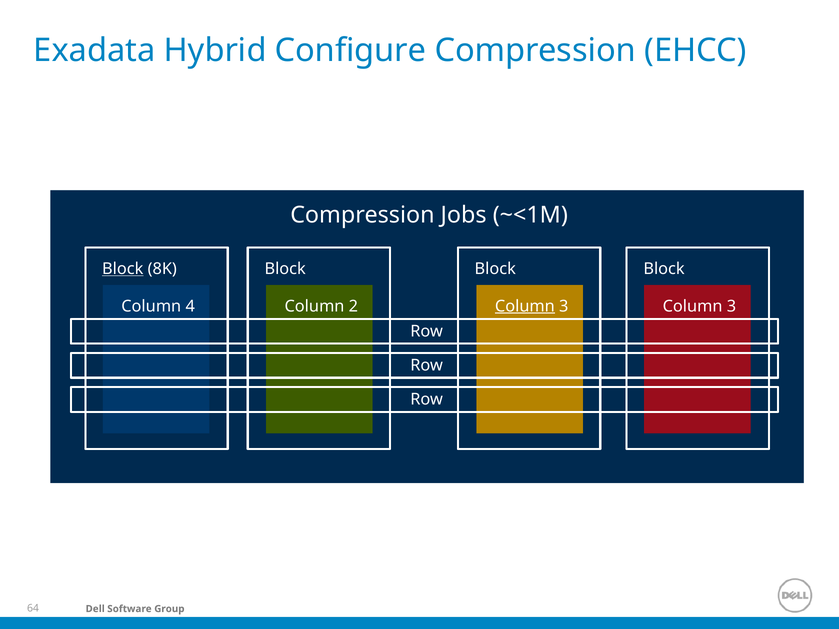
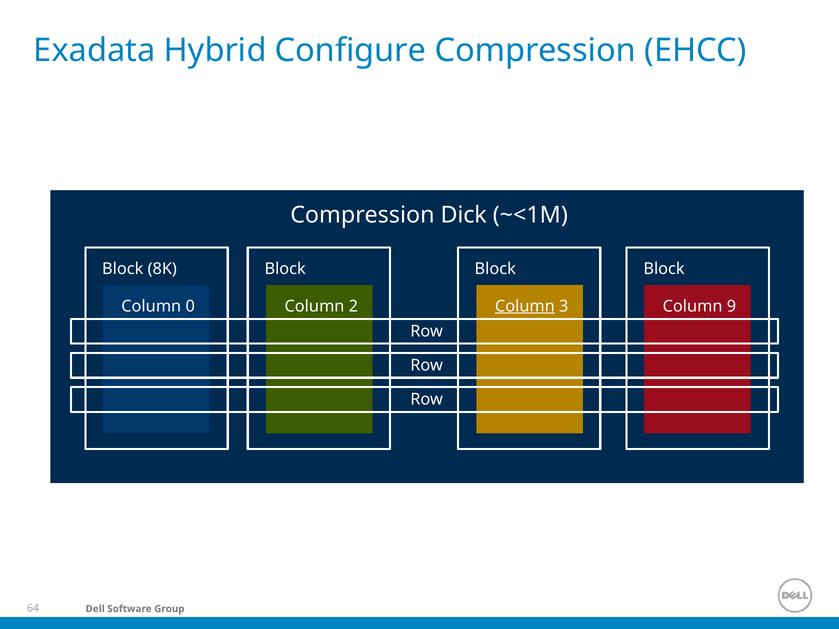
Jobs: Jobs -> Dick
Block at (123, 269) underline: present -> none
4: 4 -> 0
3 Column 3: 3 -> 9
